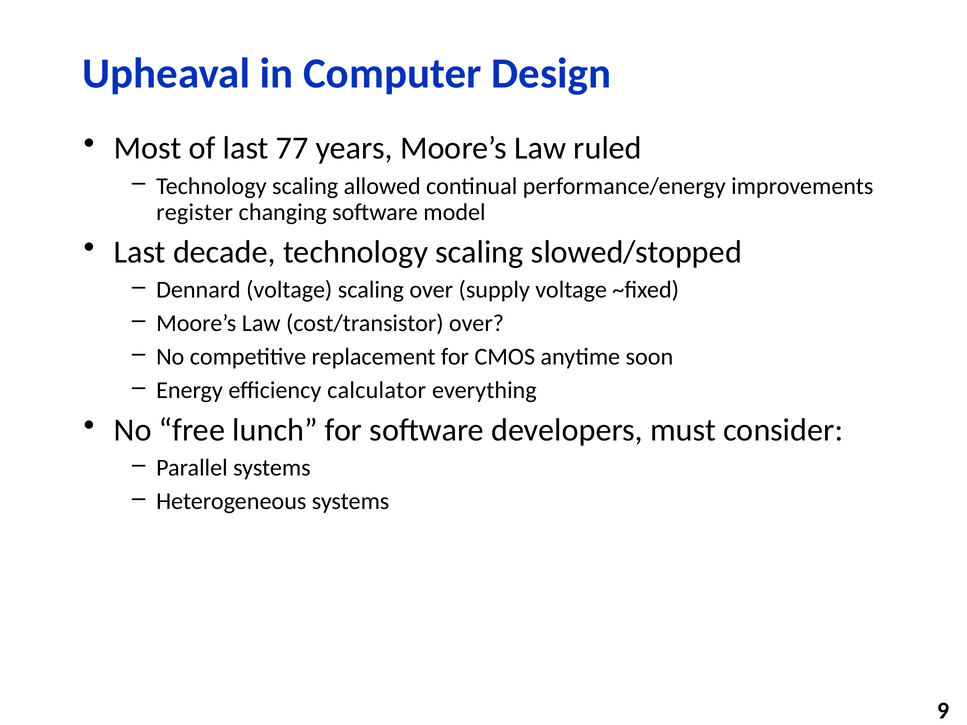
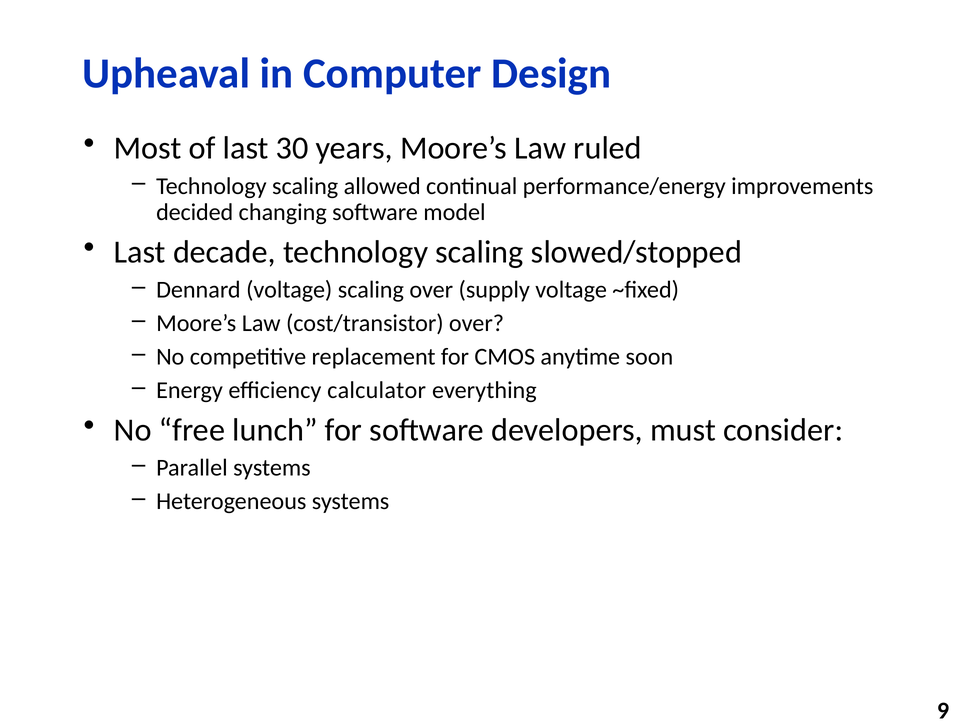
77: 77 -> 30
register: register -> decided
